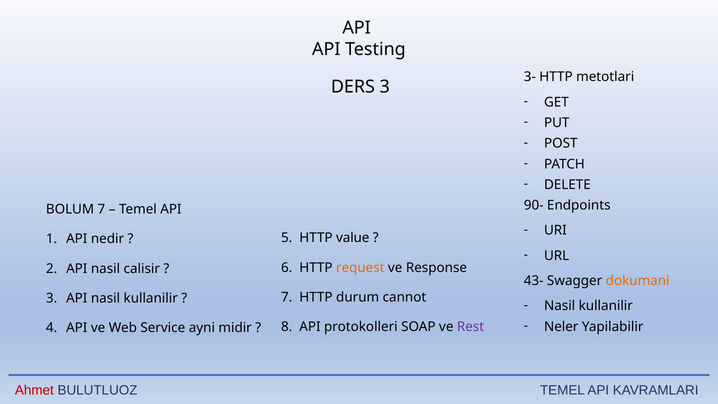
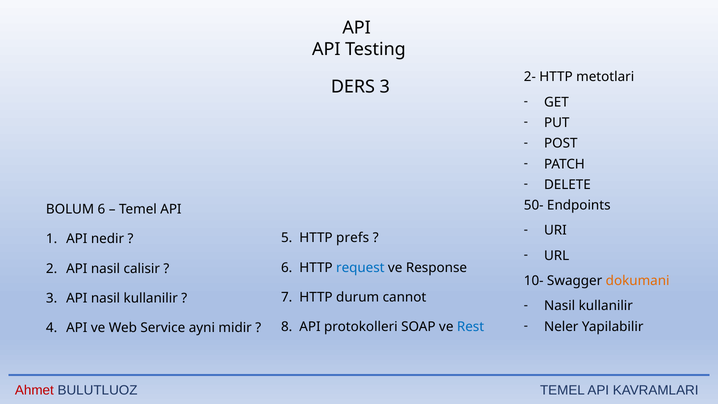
3-: 3- -> 2-
90-: 90- -> 50-
BOLUM 7: 7 -> 6
value: value -> prefs
request colour: orange -> blue
43-: 43- -> 10-
Rest colour: purple -> blue
